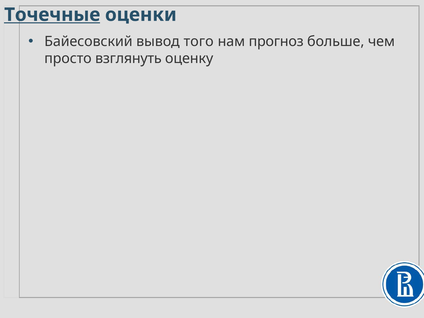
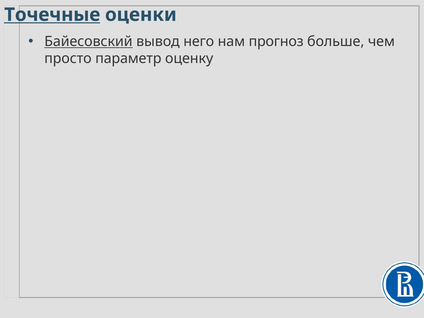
Байесовский underline: none -> present
того: того -> него
взглянуть: взглянуть -> параметр
